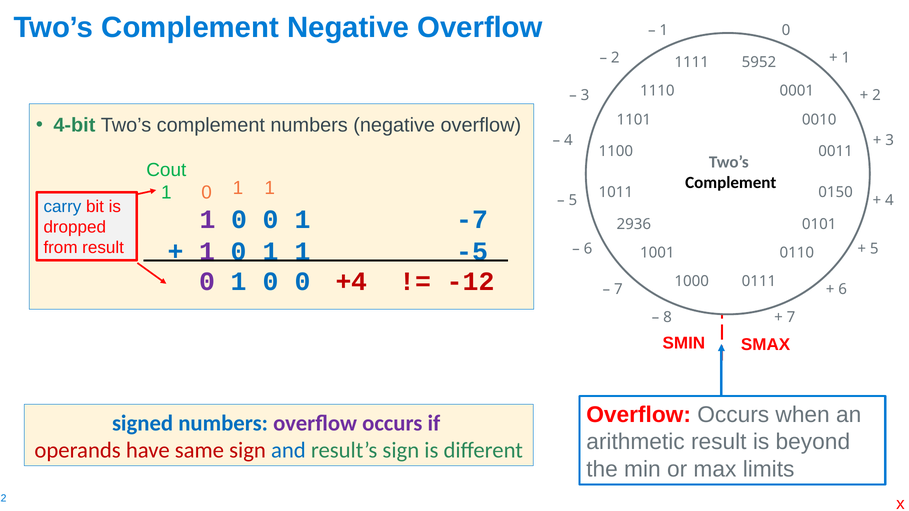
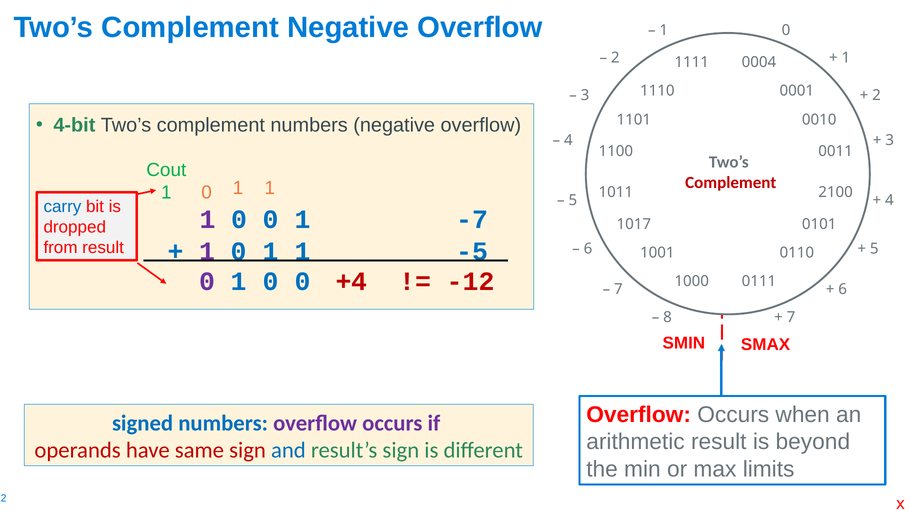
5952: 5952 -> 0004
Complement at (731, 183) colour: black -> red
0150: 0150 -> 2100
2936: 2936 -> 1017
